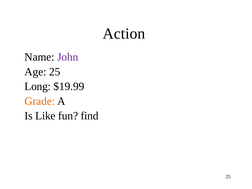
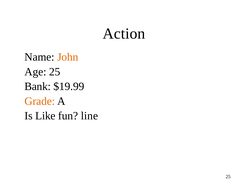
John colour: purple -> orange
Long: Long -> Bank
find: find -> line
